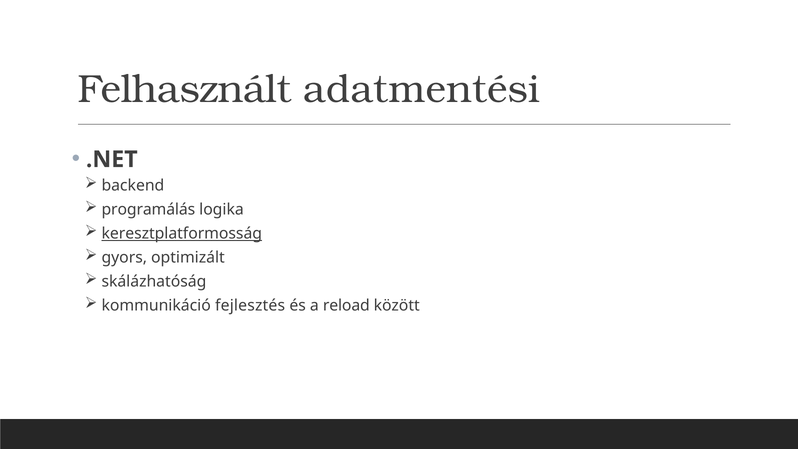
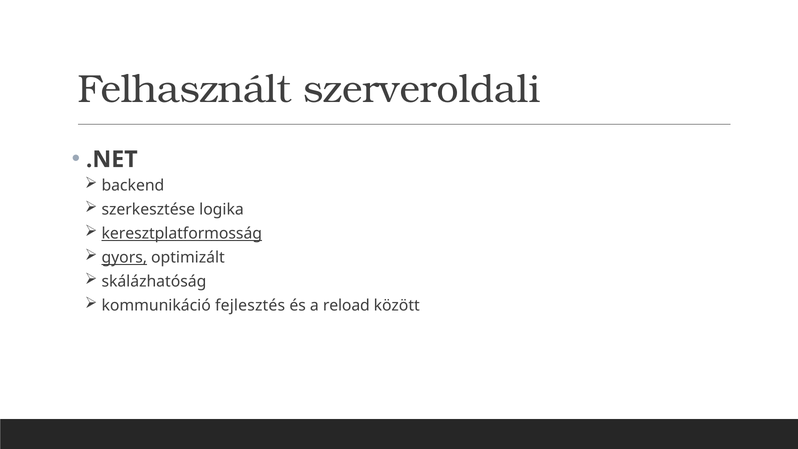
adatmentési: adatmentési -> szerveroldali
programálás: programálás -> szerkesztése
gyors underline: none -> present
